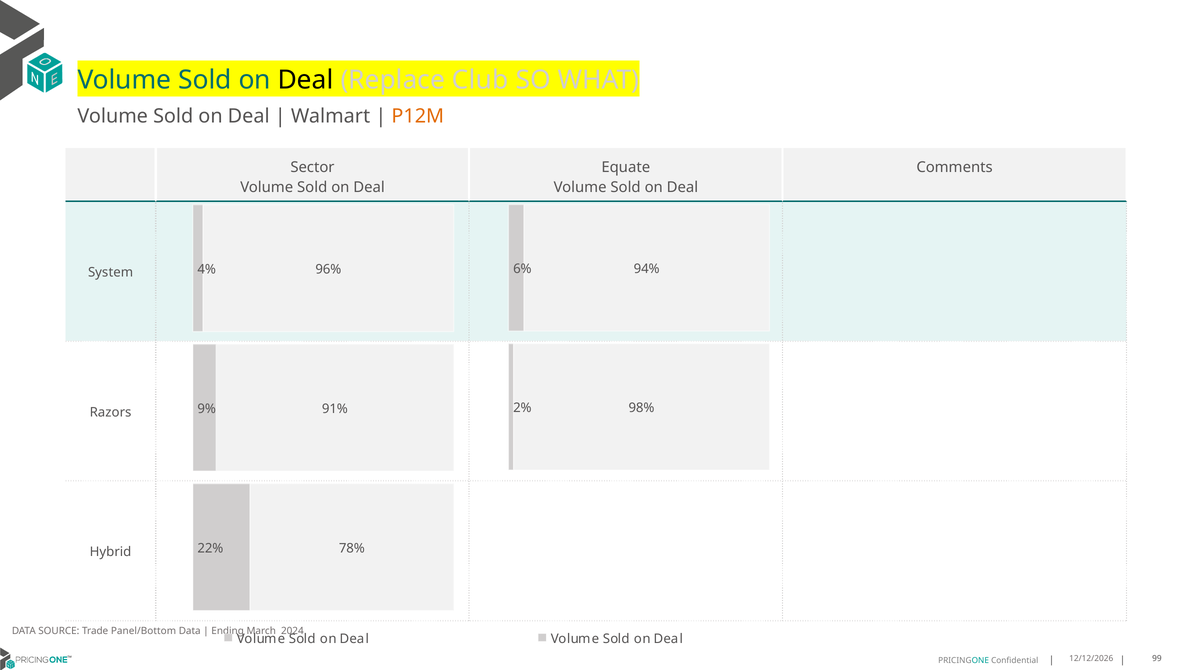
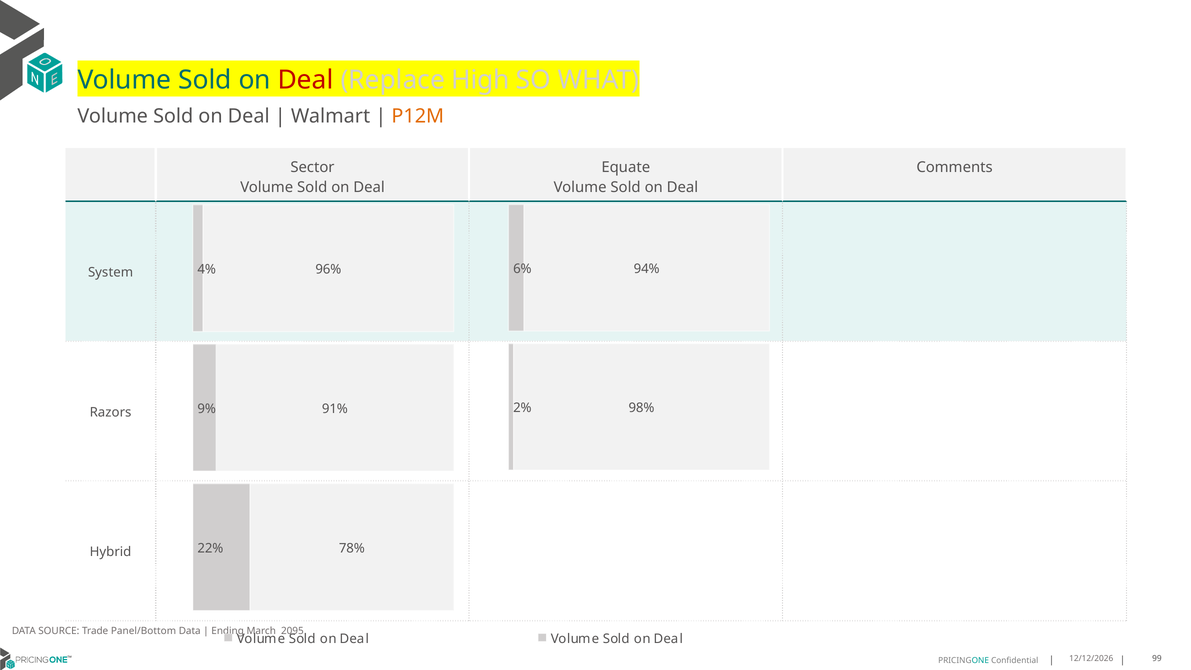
Deal at (305, 80) colour: black -> red
Club: Club -> High
2024: 2024 -> 2095
